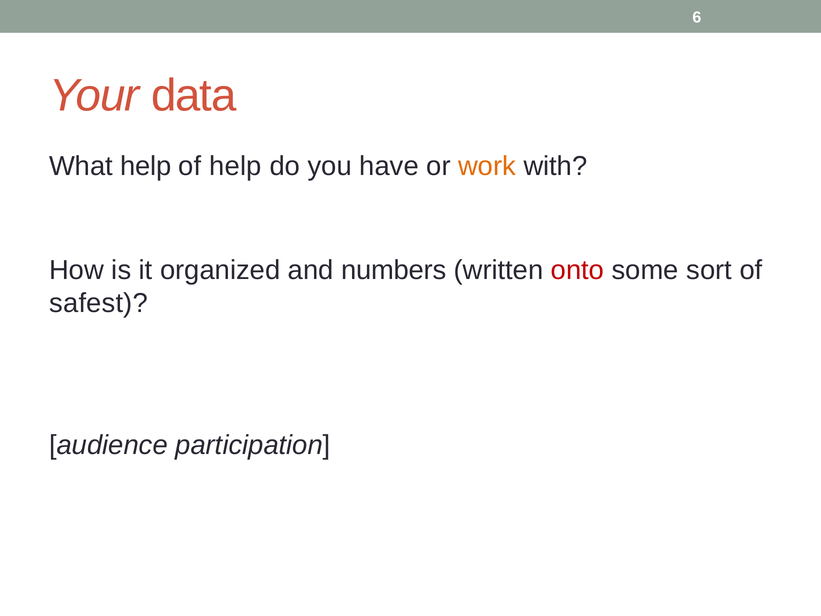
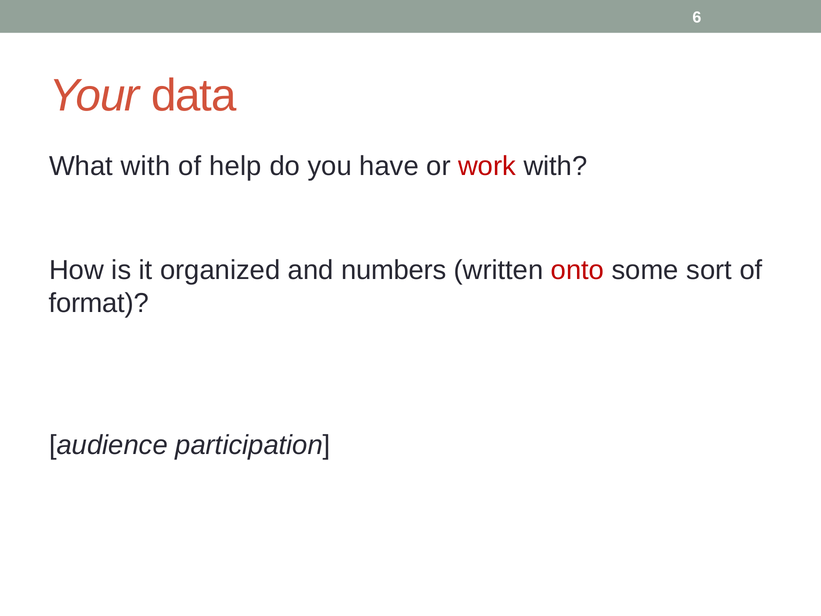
What help: help -> with
work colour: orange -> red
safest: safest -> format
